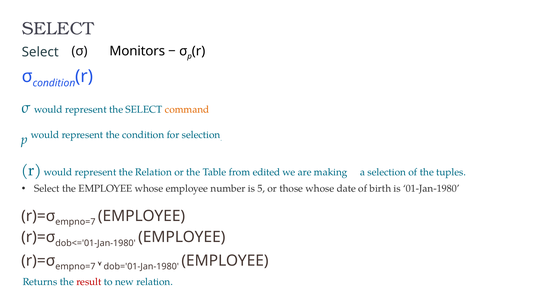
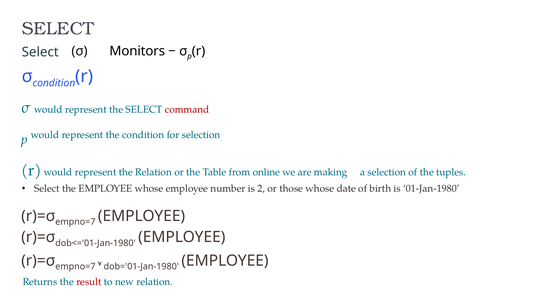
command colour: orange -> red
edited: edited -> online
5: 5 -> 2
